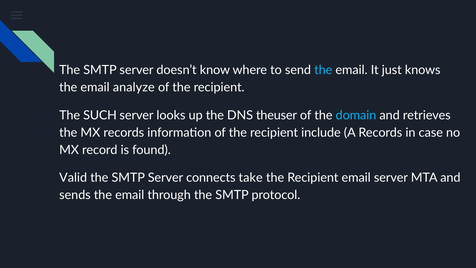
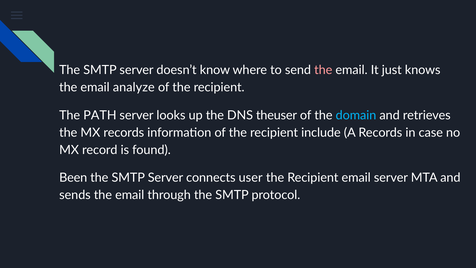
the at (323, 70) colour: light blue -> pink
SUCH: SUCH -> PATH
Valid: Valid -> Been
take: take -> user
